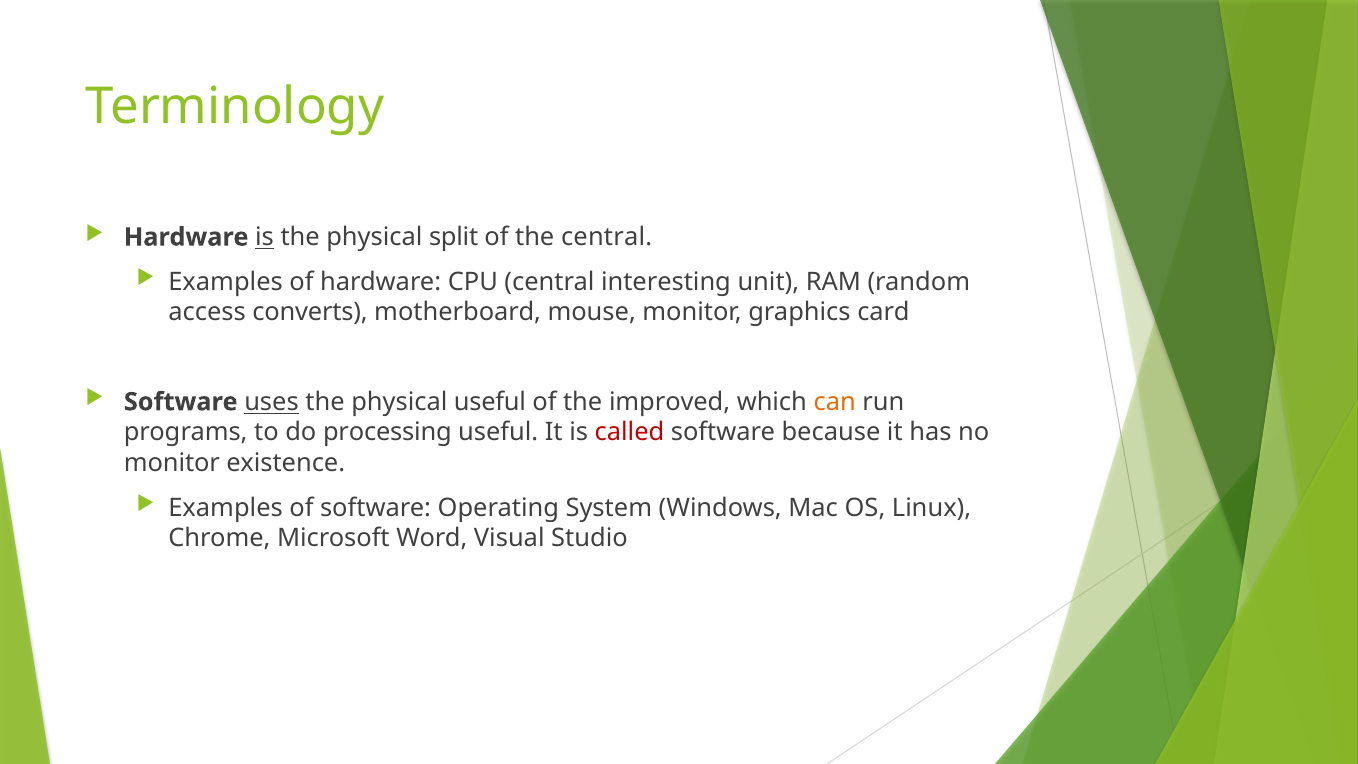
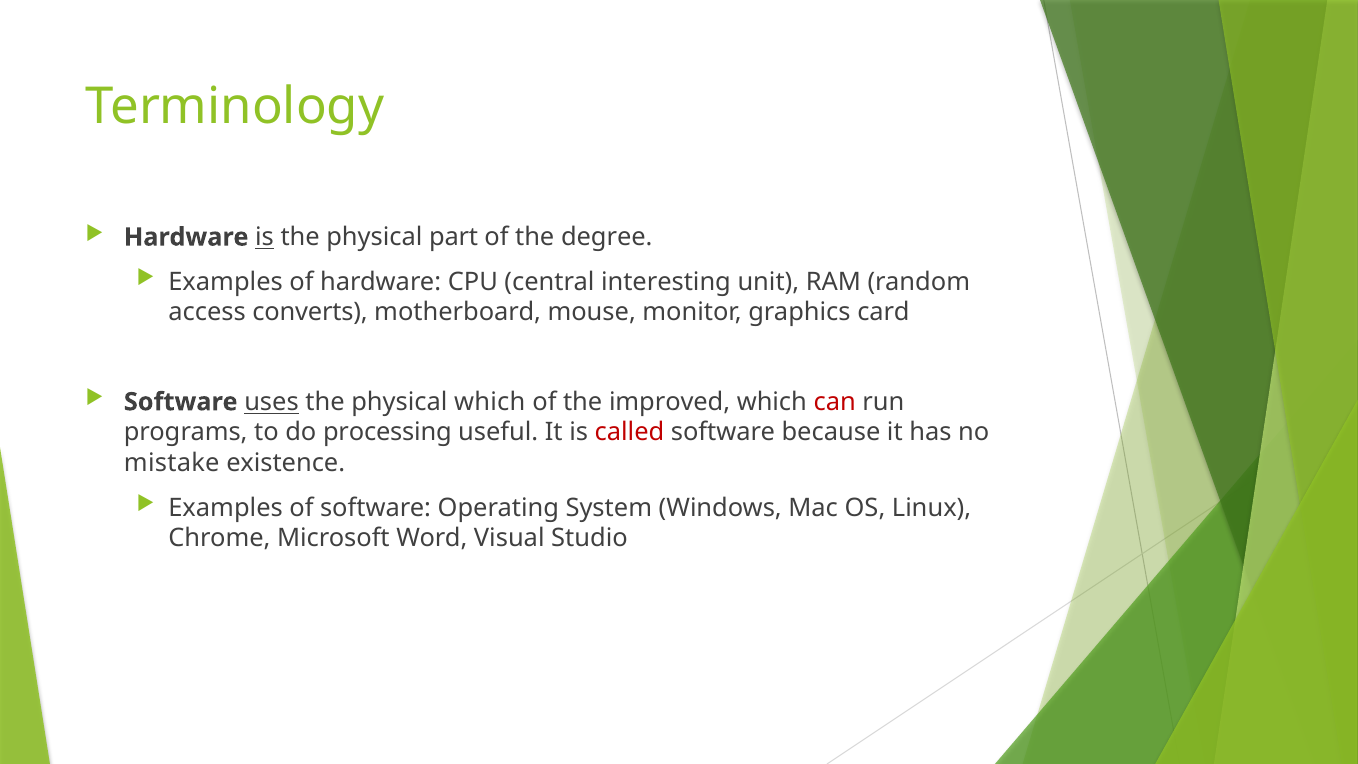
split: split -> part
the central: central -> degree
physical useful: useful -> which
can colour: orange -> red
monitor at (172, 463): monitor -> mistake
